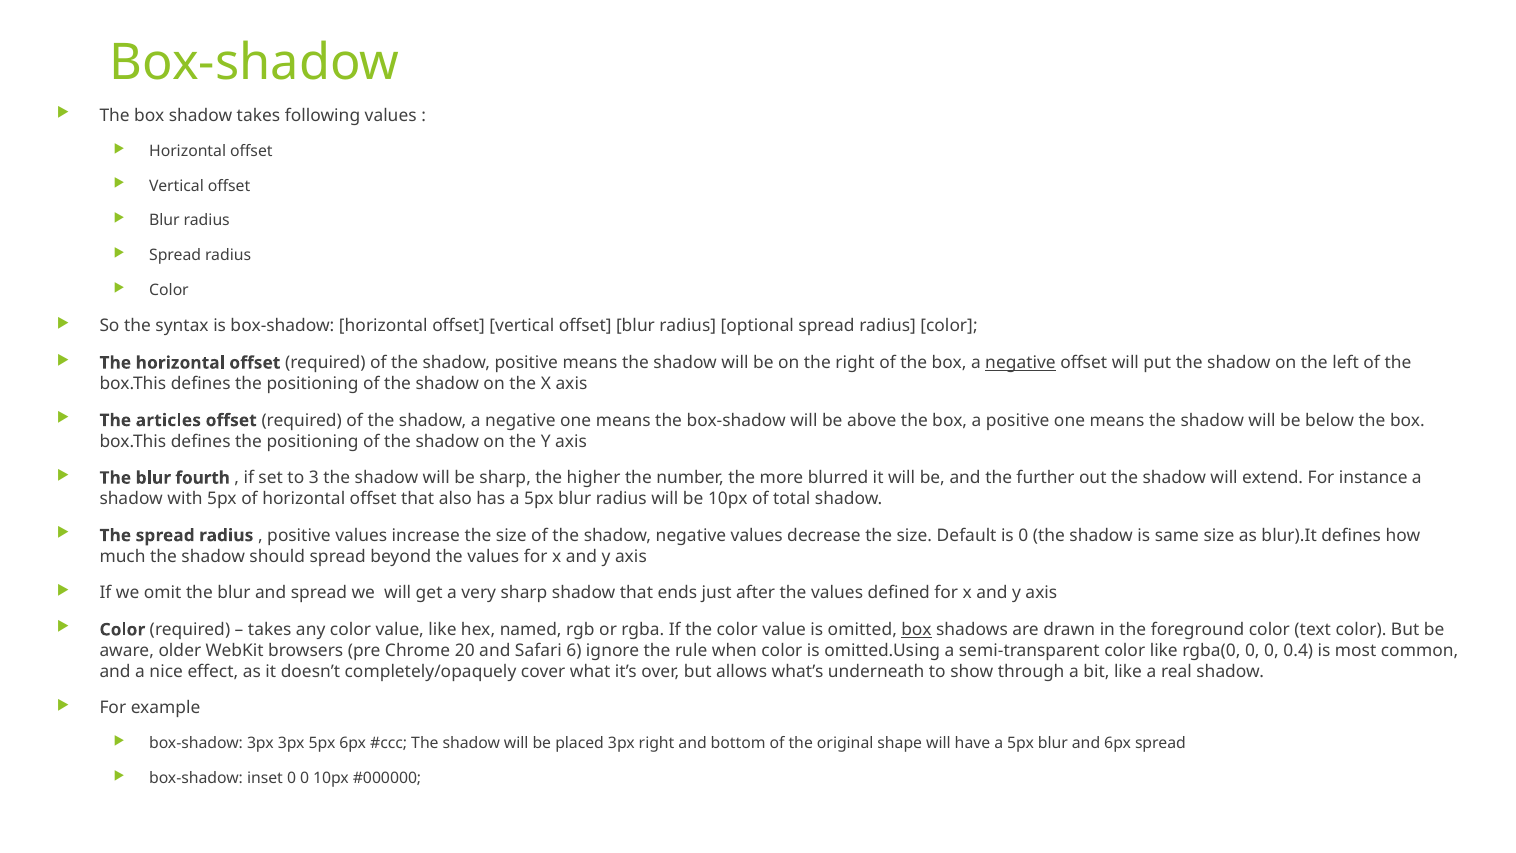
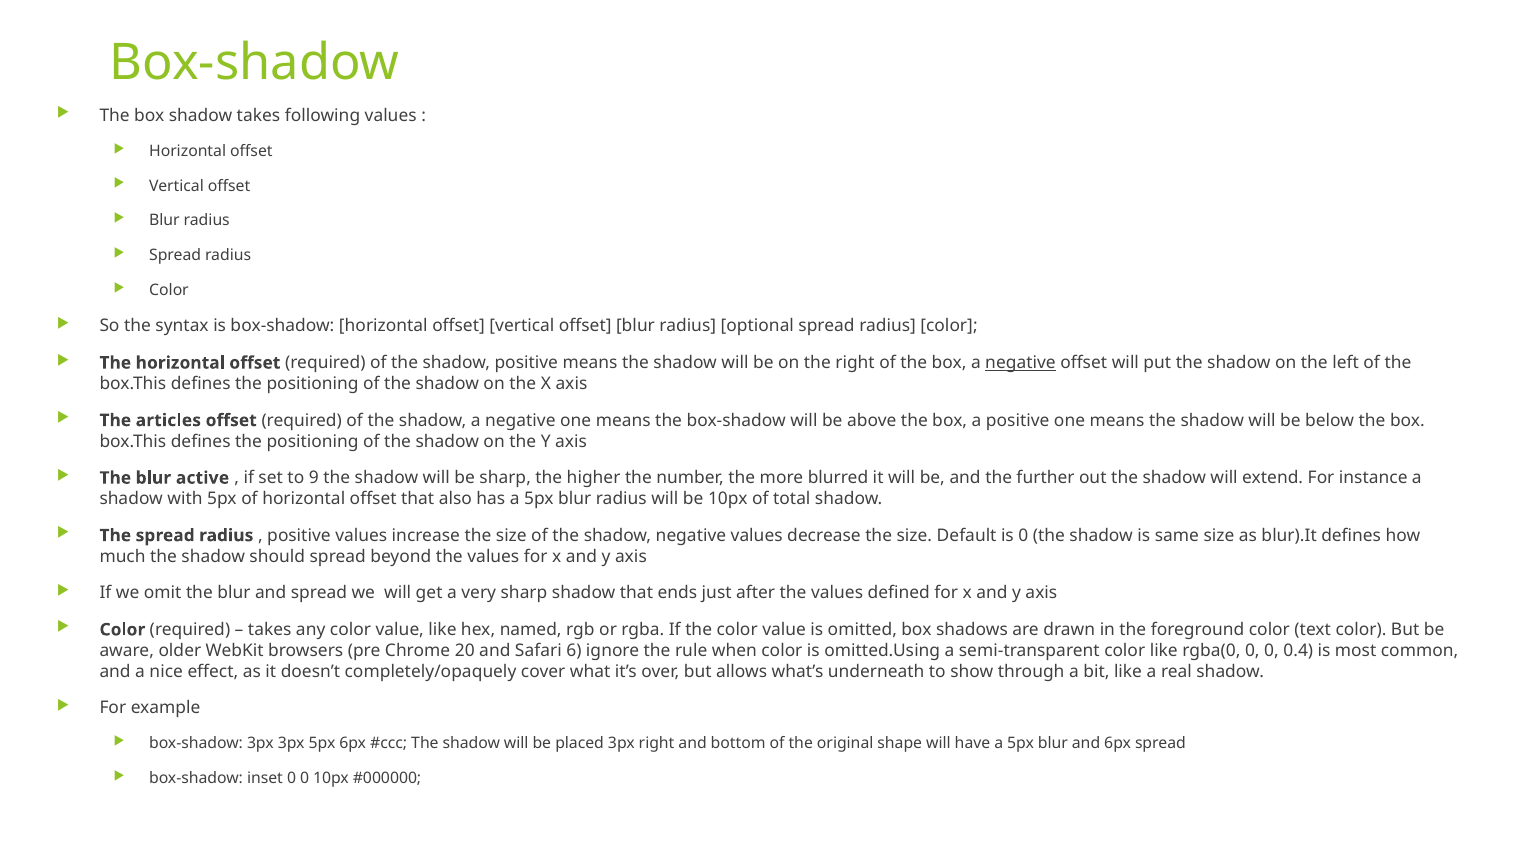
fourth: fourth -> active
3: 3 -> 9
box at (916, 630) underline: present -> none
